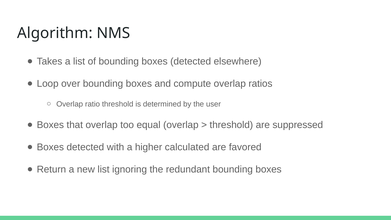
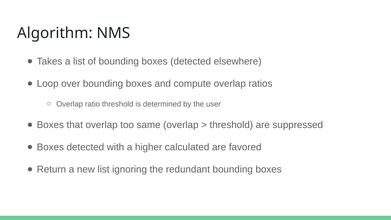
equal: equal -> same
